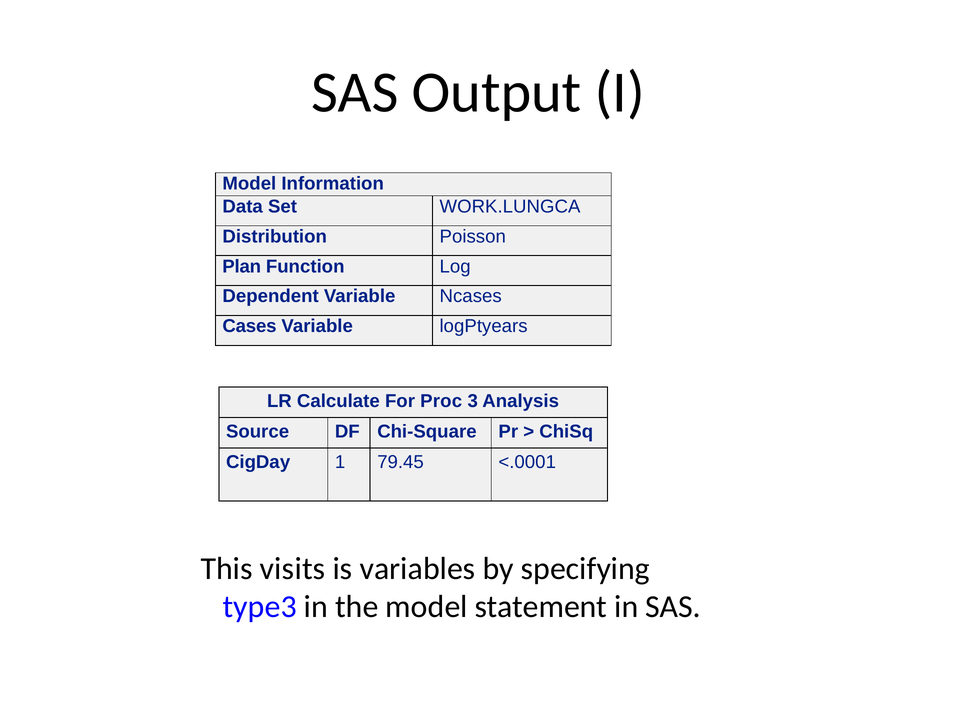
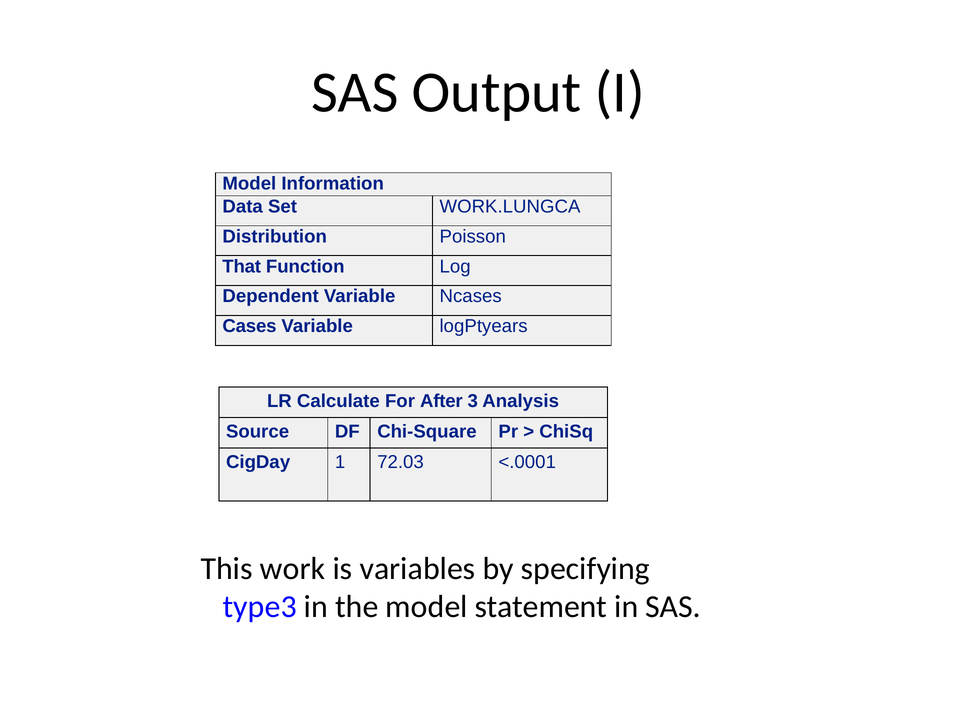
Plan: Plan -> That
Proc: Proc -> After
79.45: 79.45 -> 72.03
visits: visits -> work
